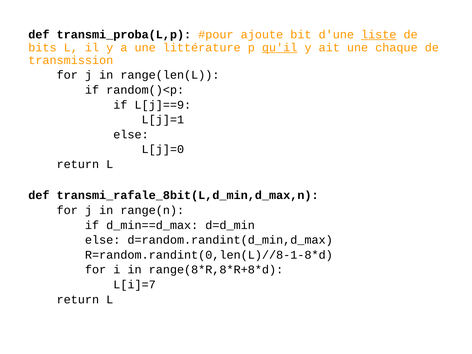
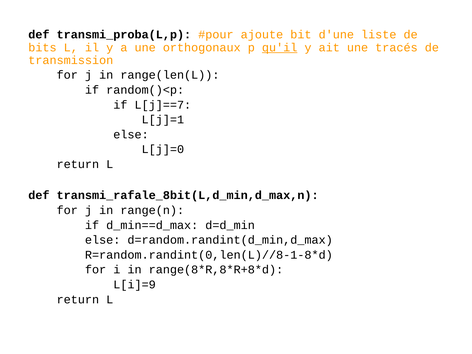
liste underline: present -> none
littérature: littérature -> orthogonaux
chaque: chaque -> tracés
L[j]==9: L[j]==9 -> L[j]==7
L[i]=7: L[i]=7 -> L[i]=9
